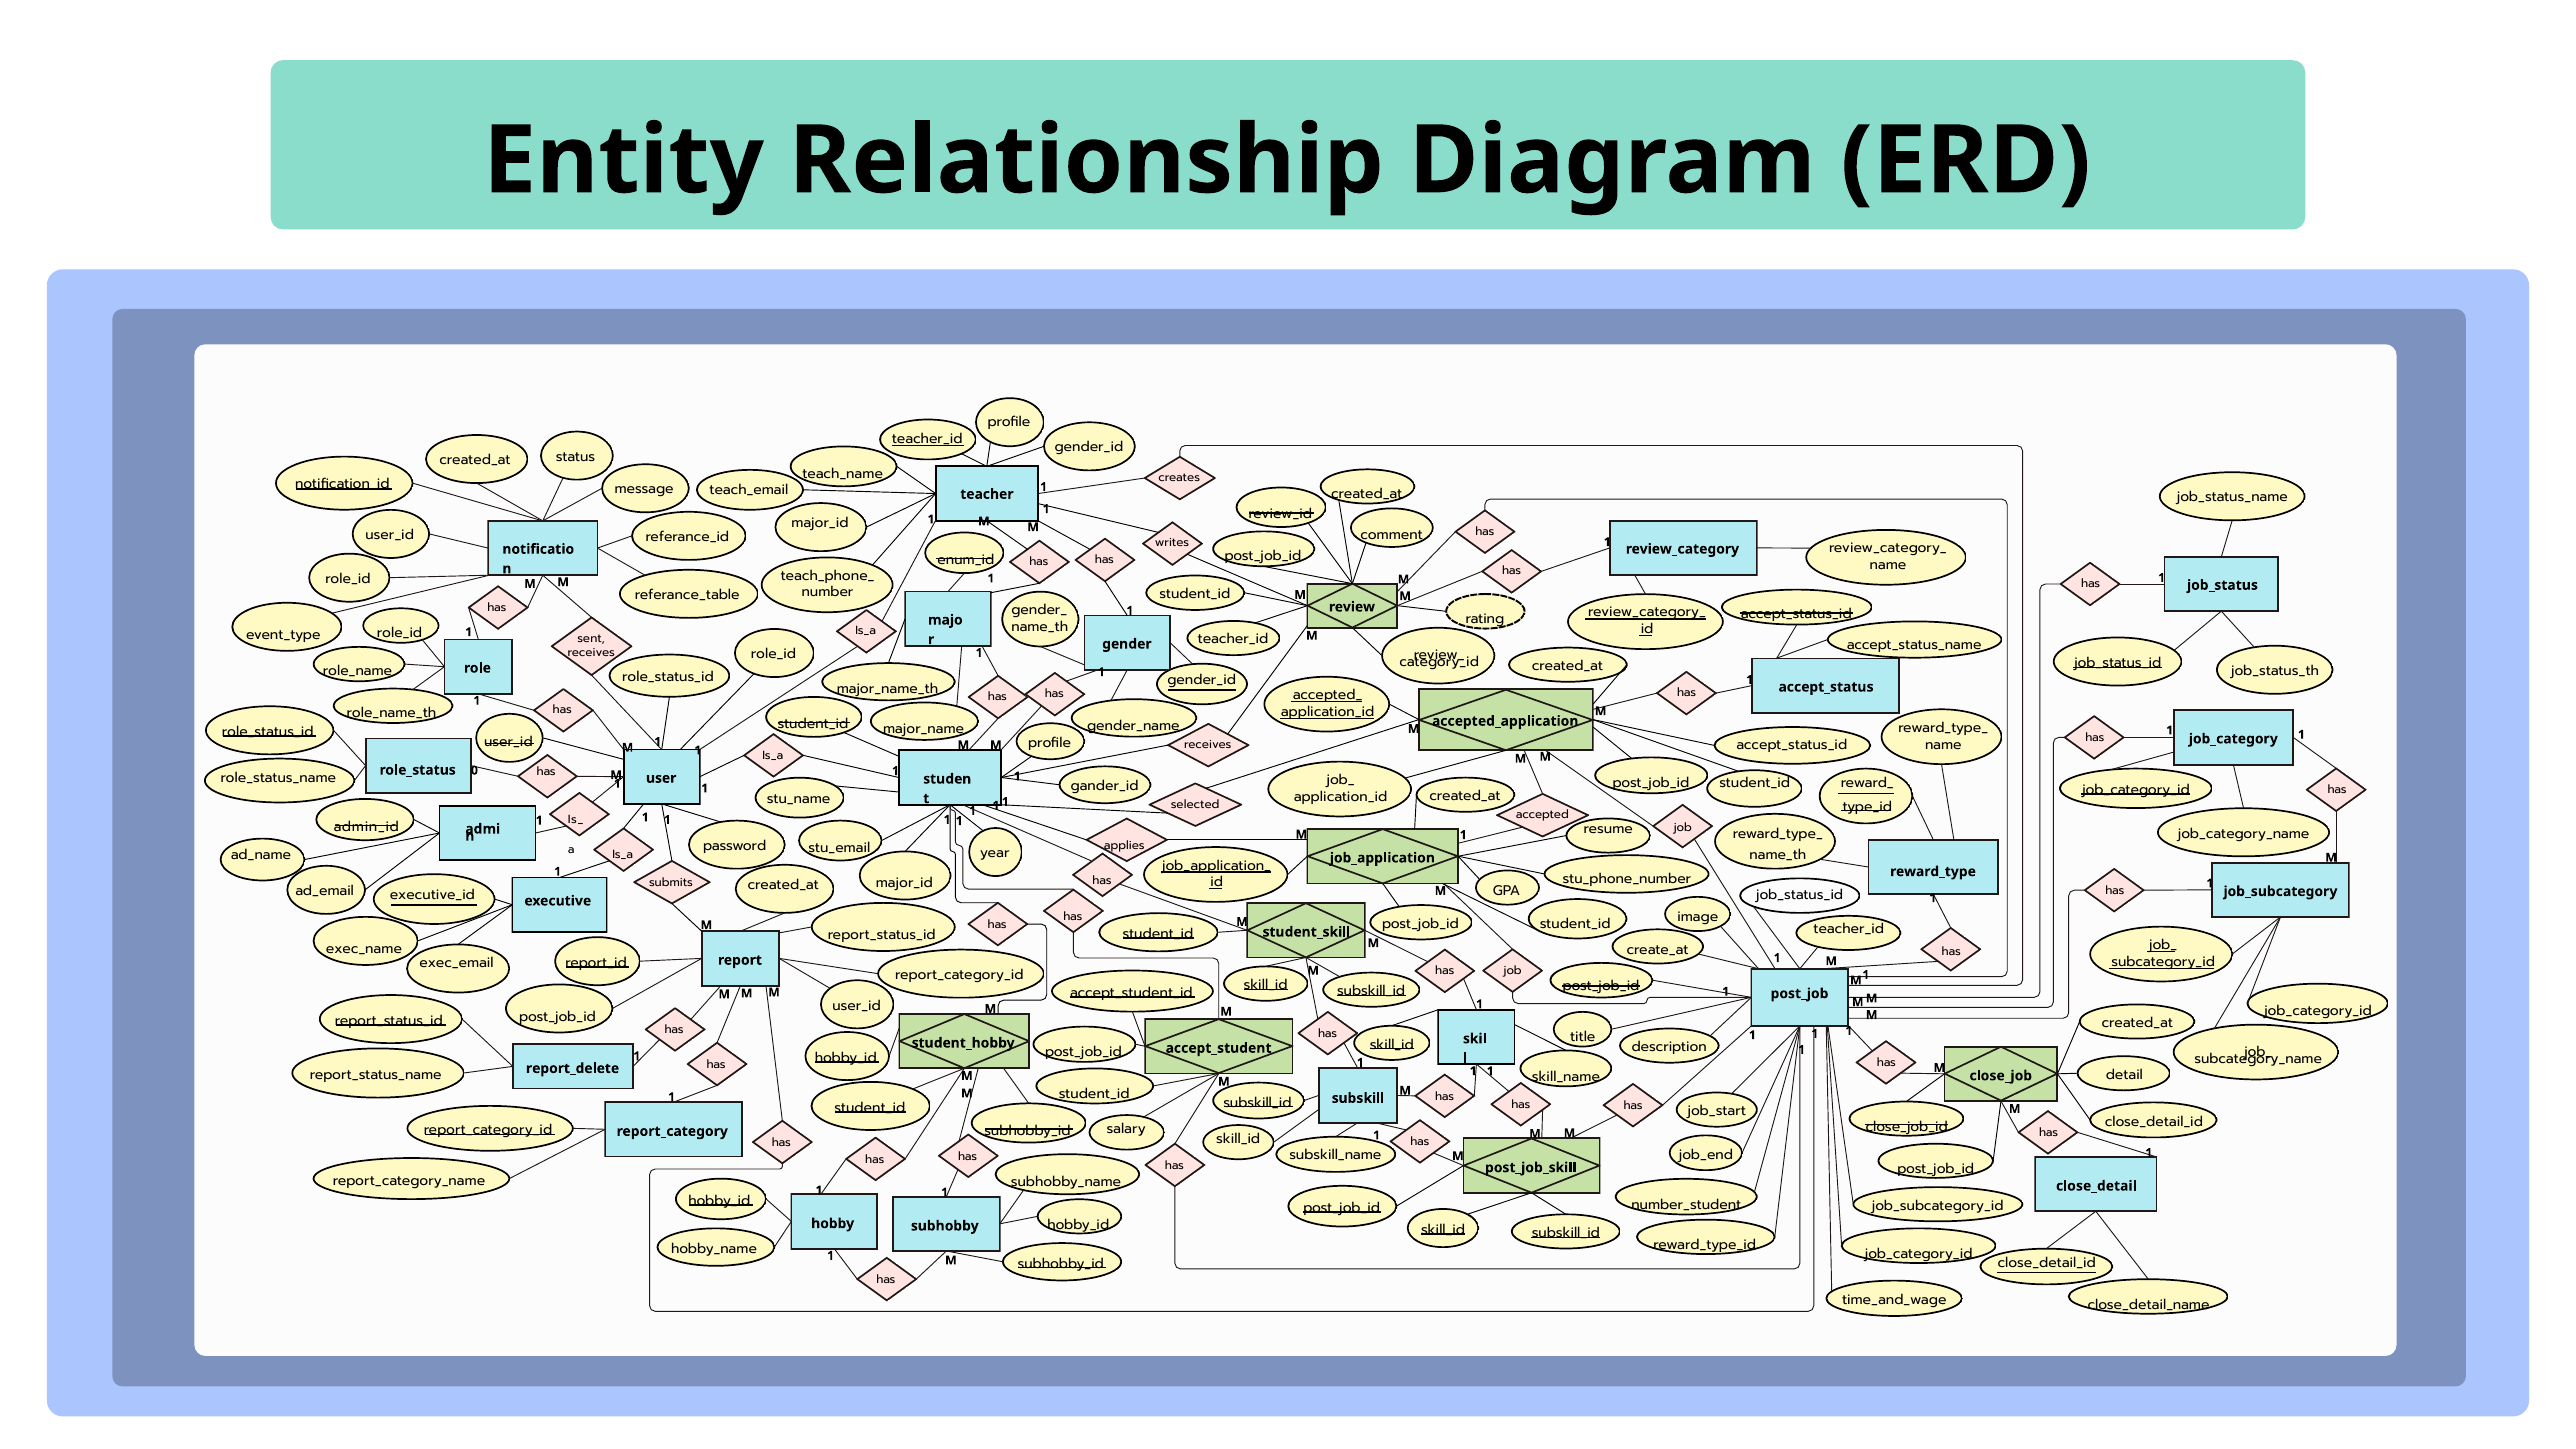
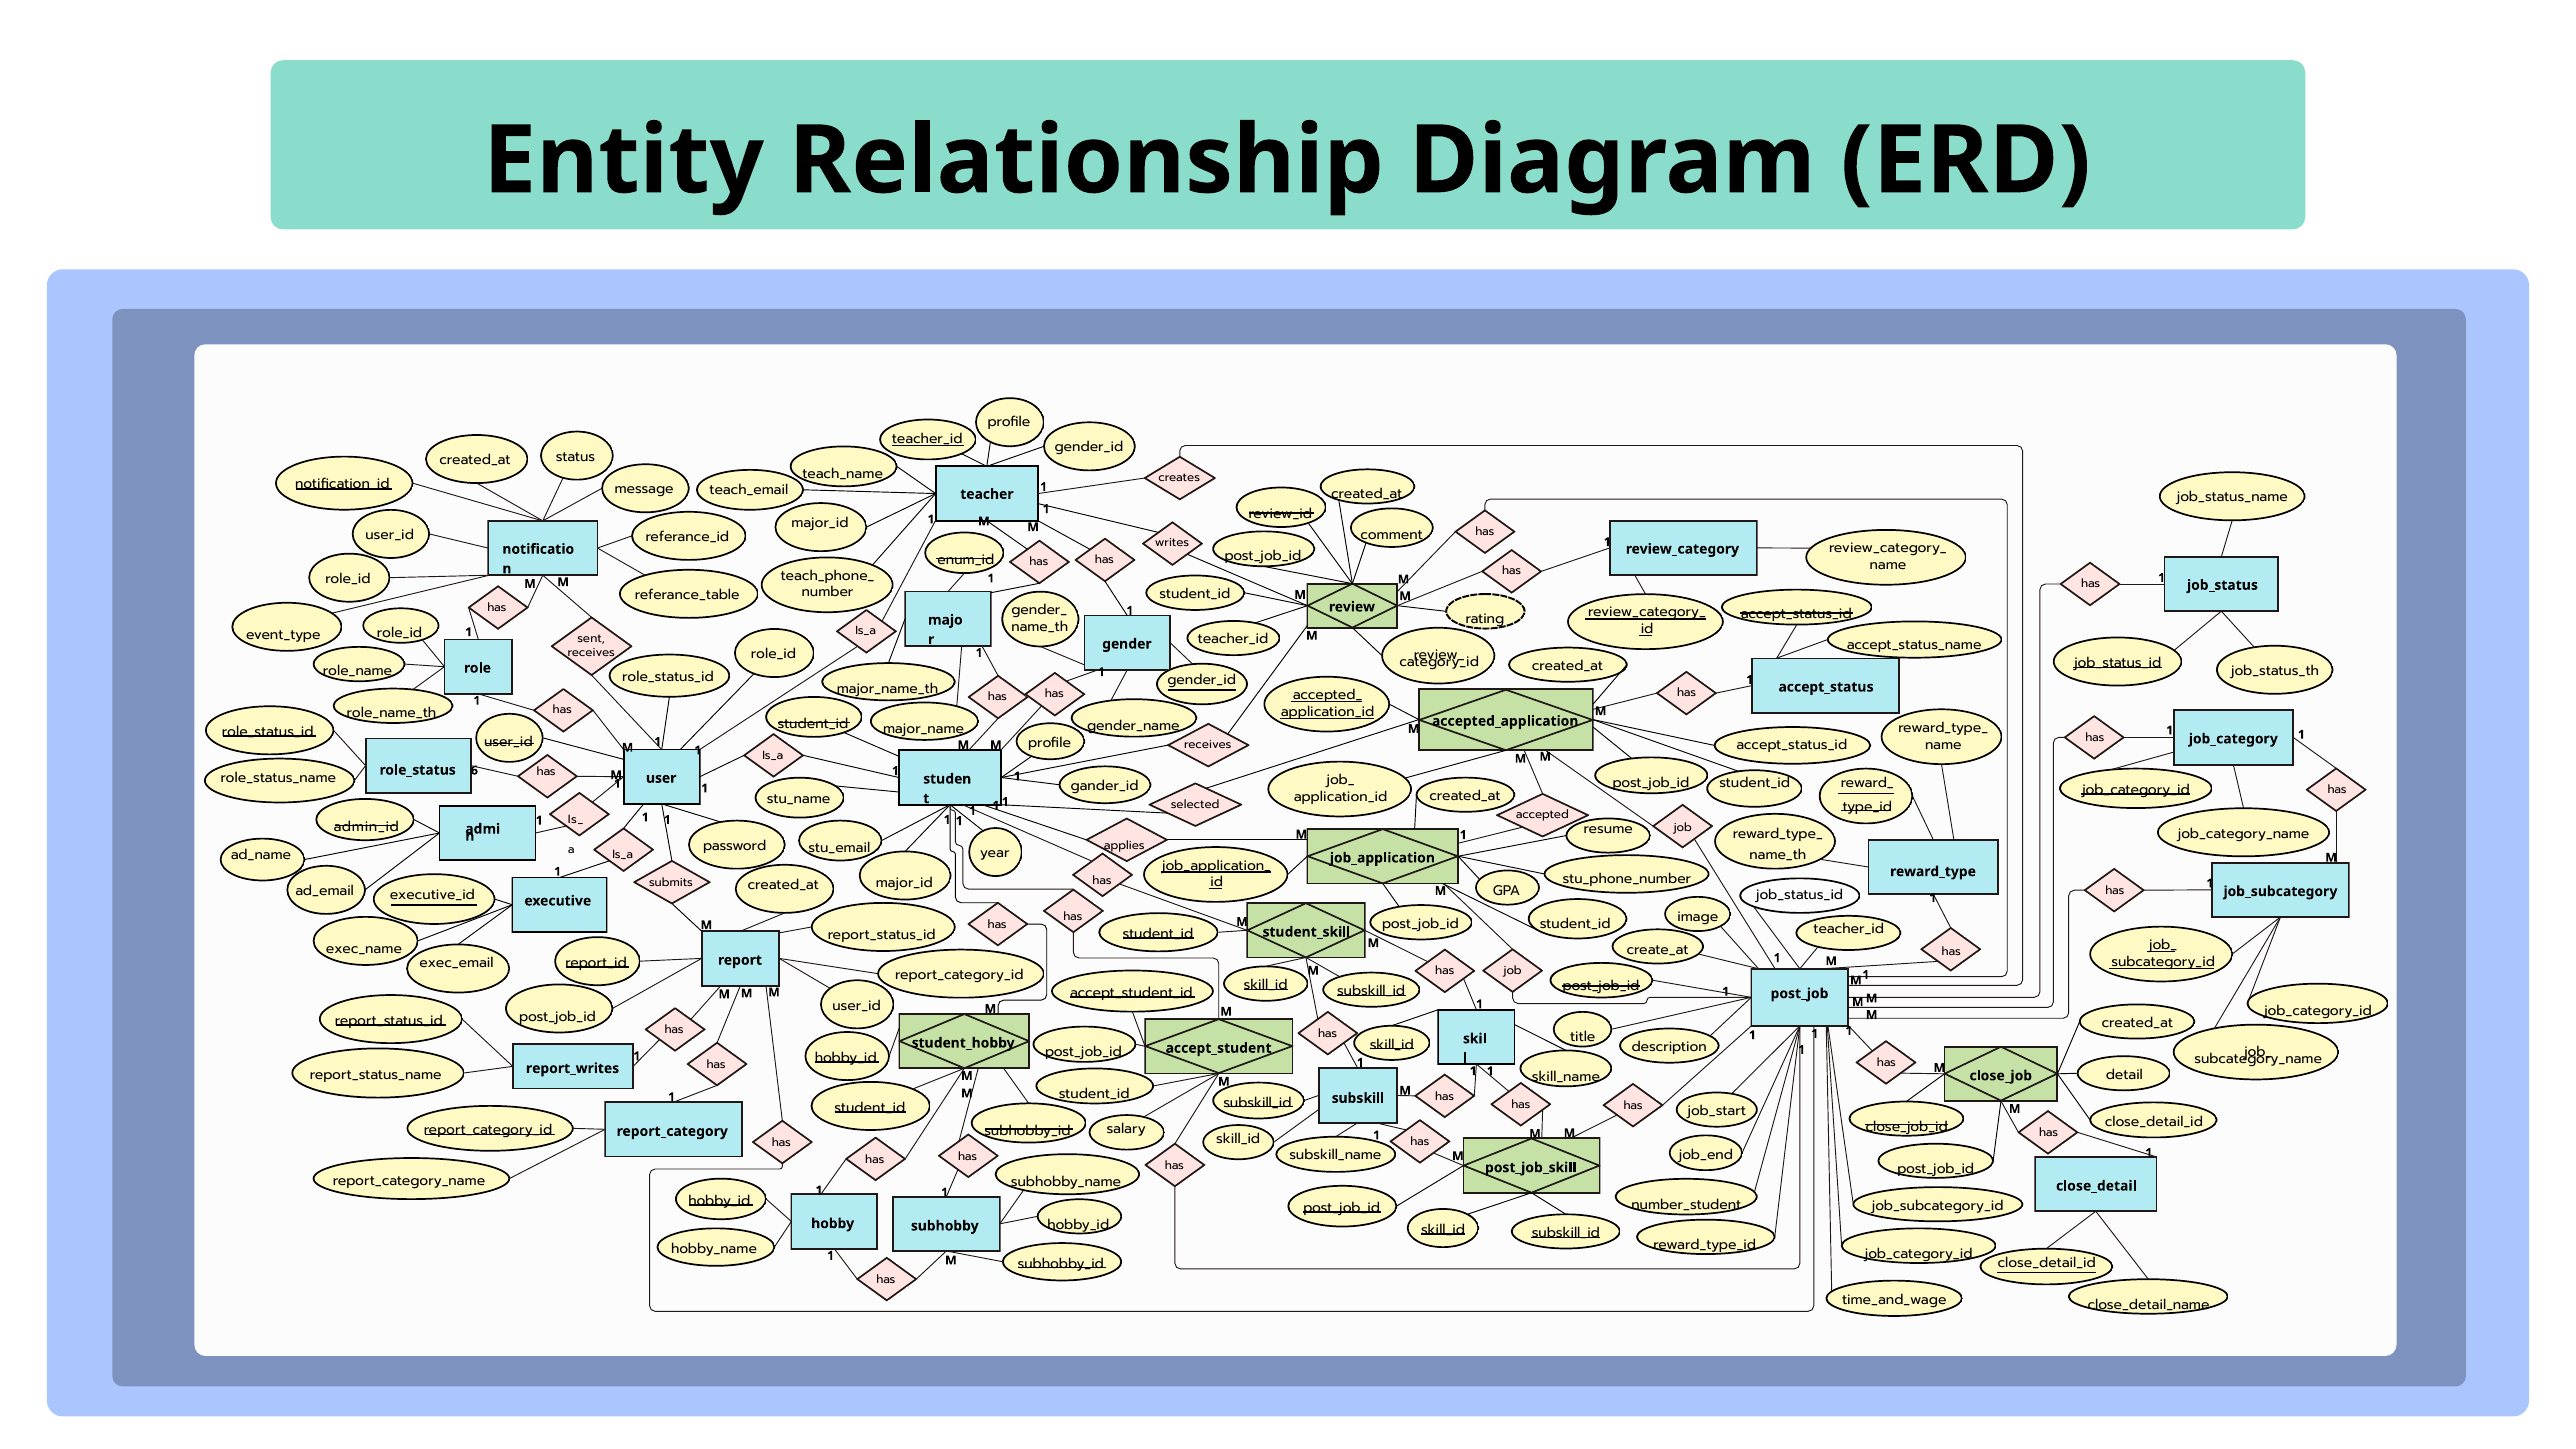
0: 0 -> 6
report_delete: report_delete -> report_writes
